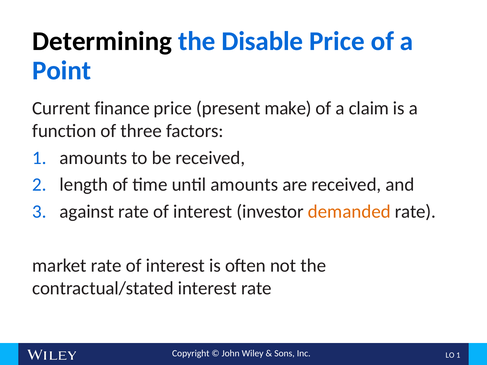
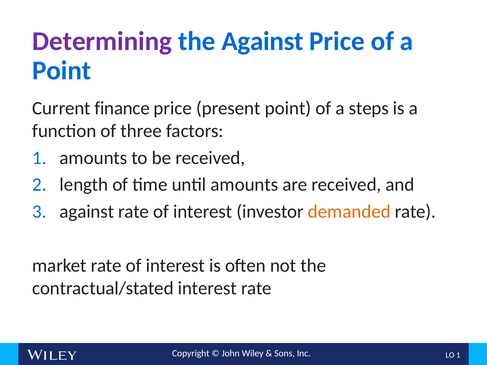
Determining colour: black -> purple
the Disable: Disable -> Against
present make: make -> point
claim: claim -> steps
